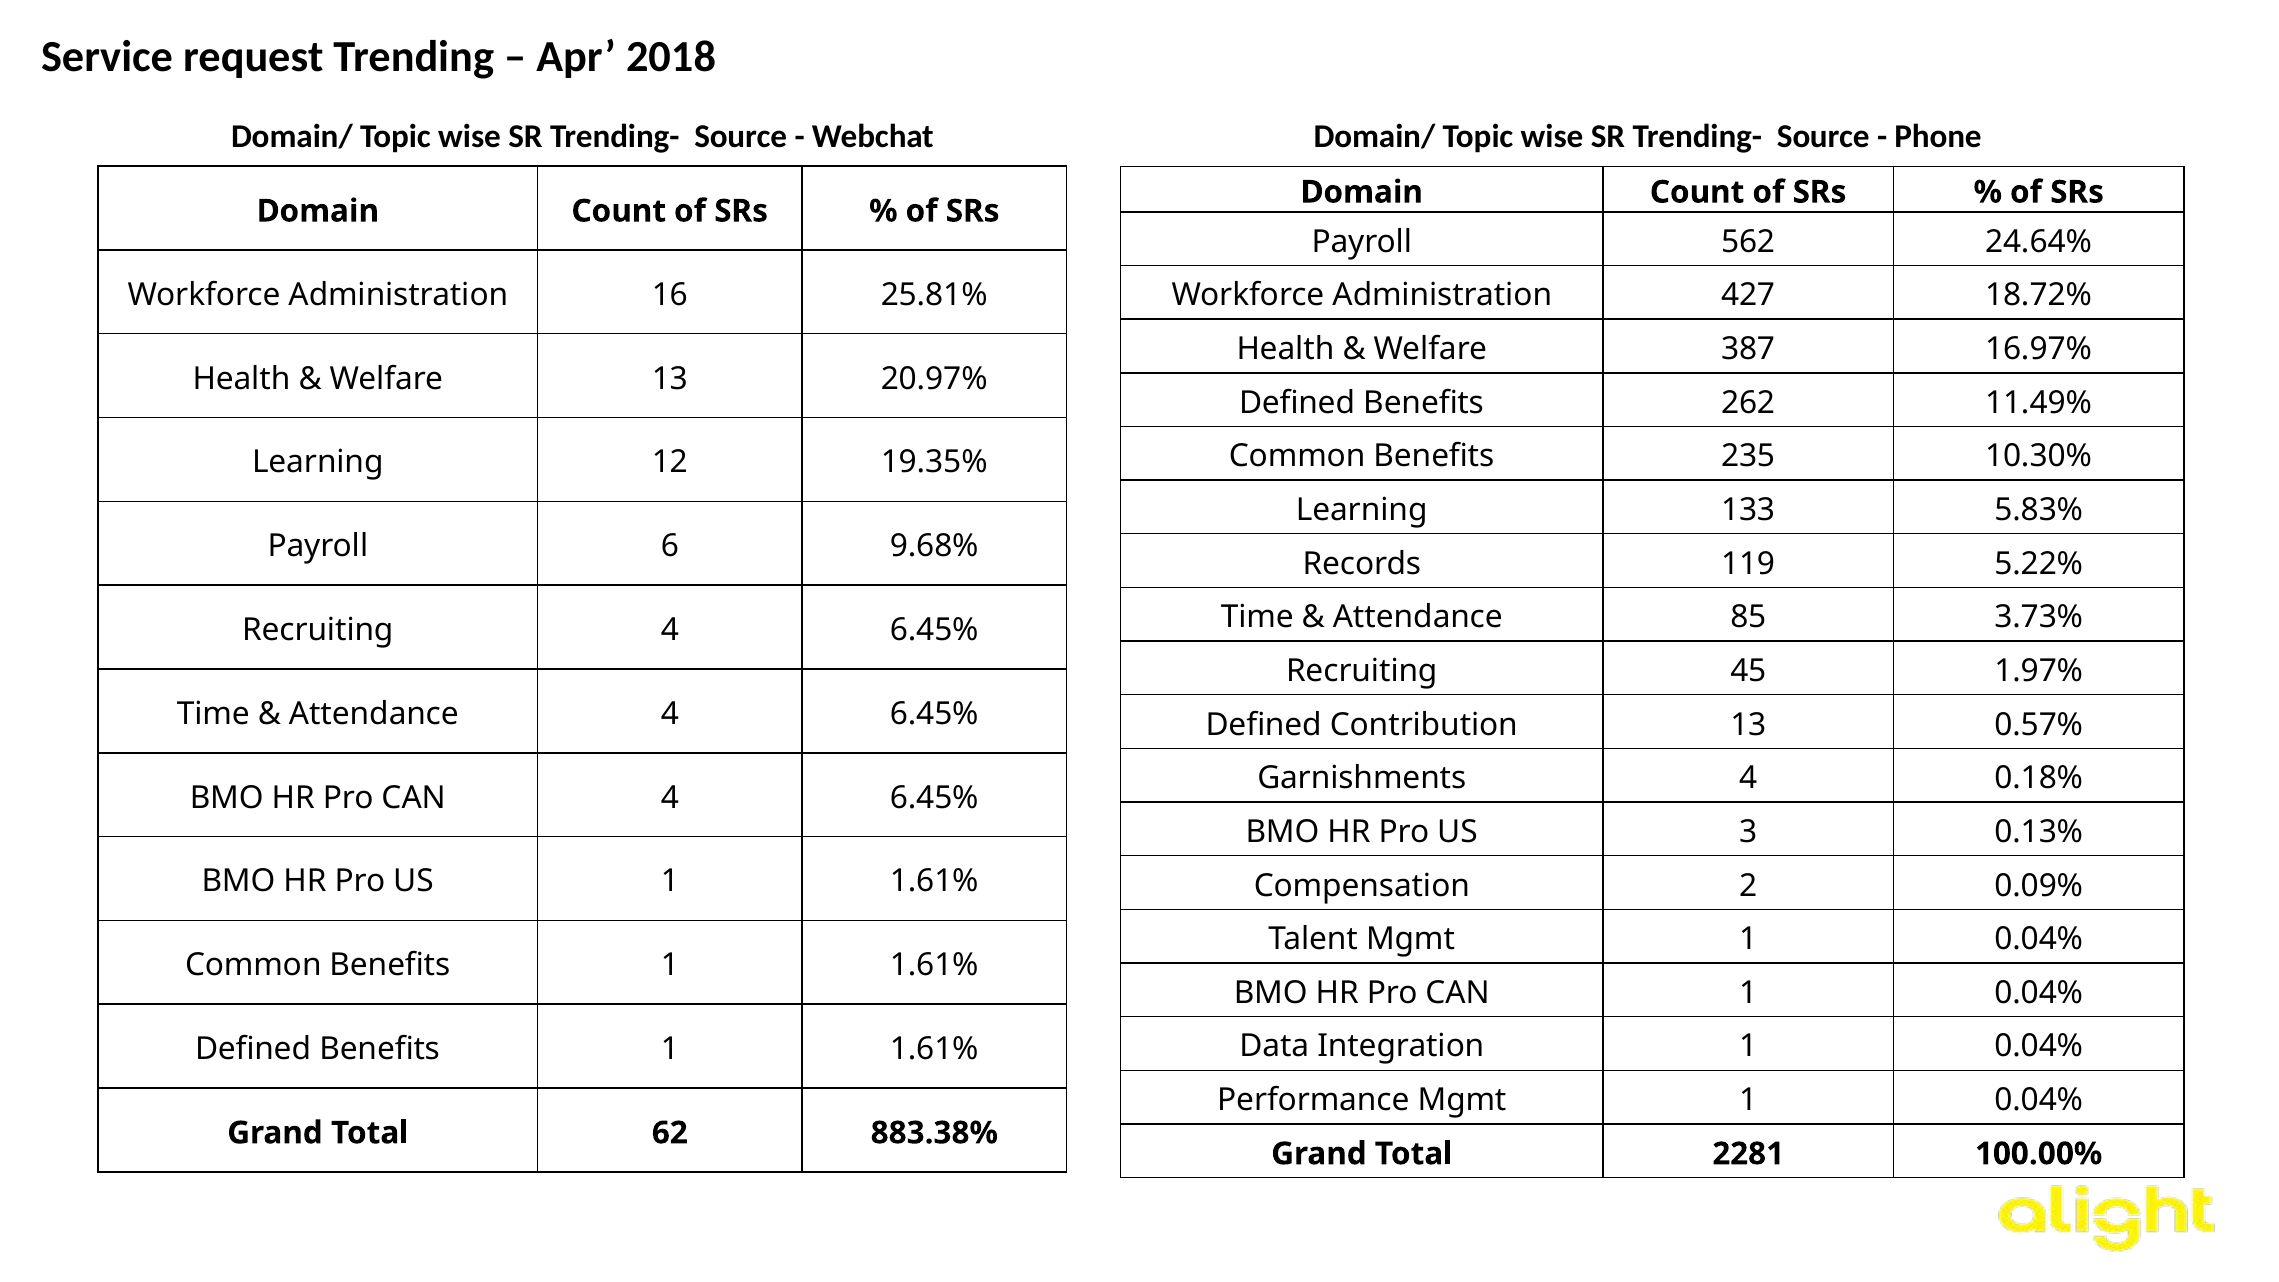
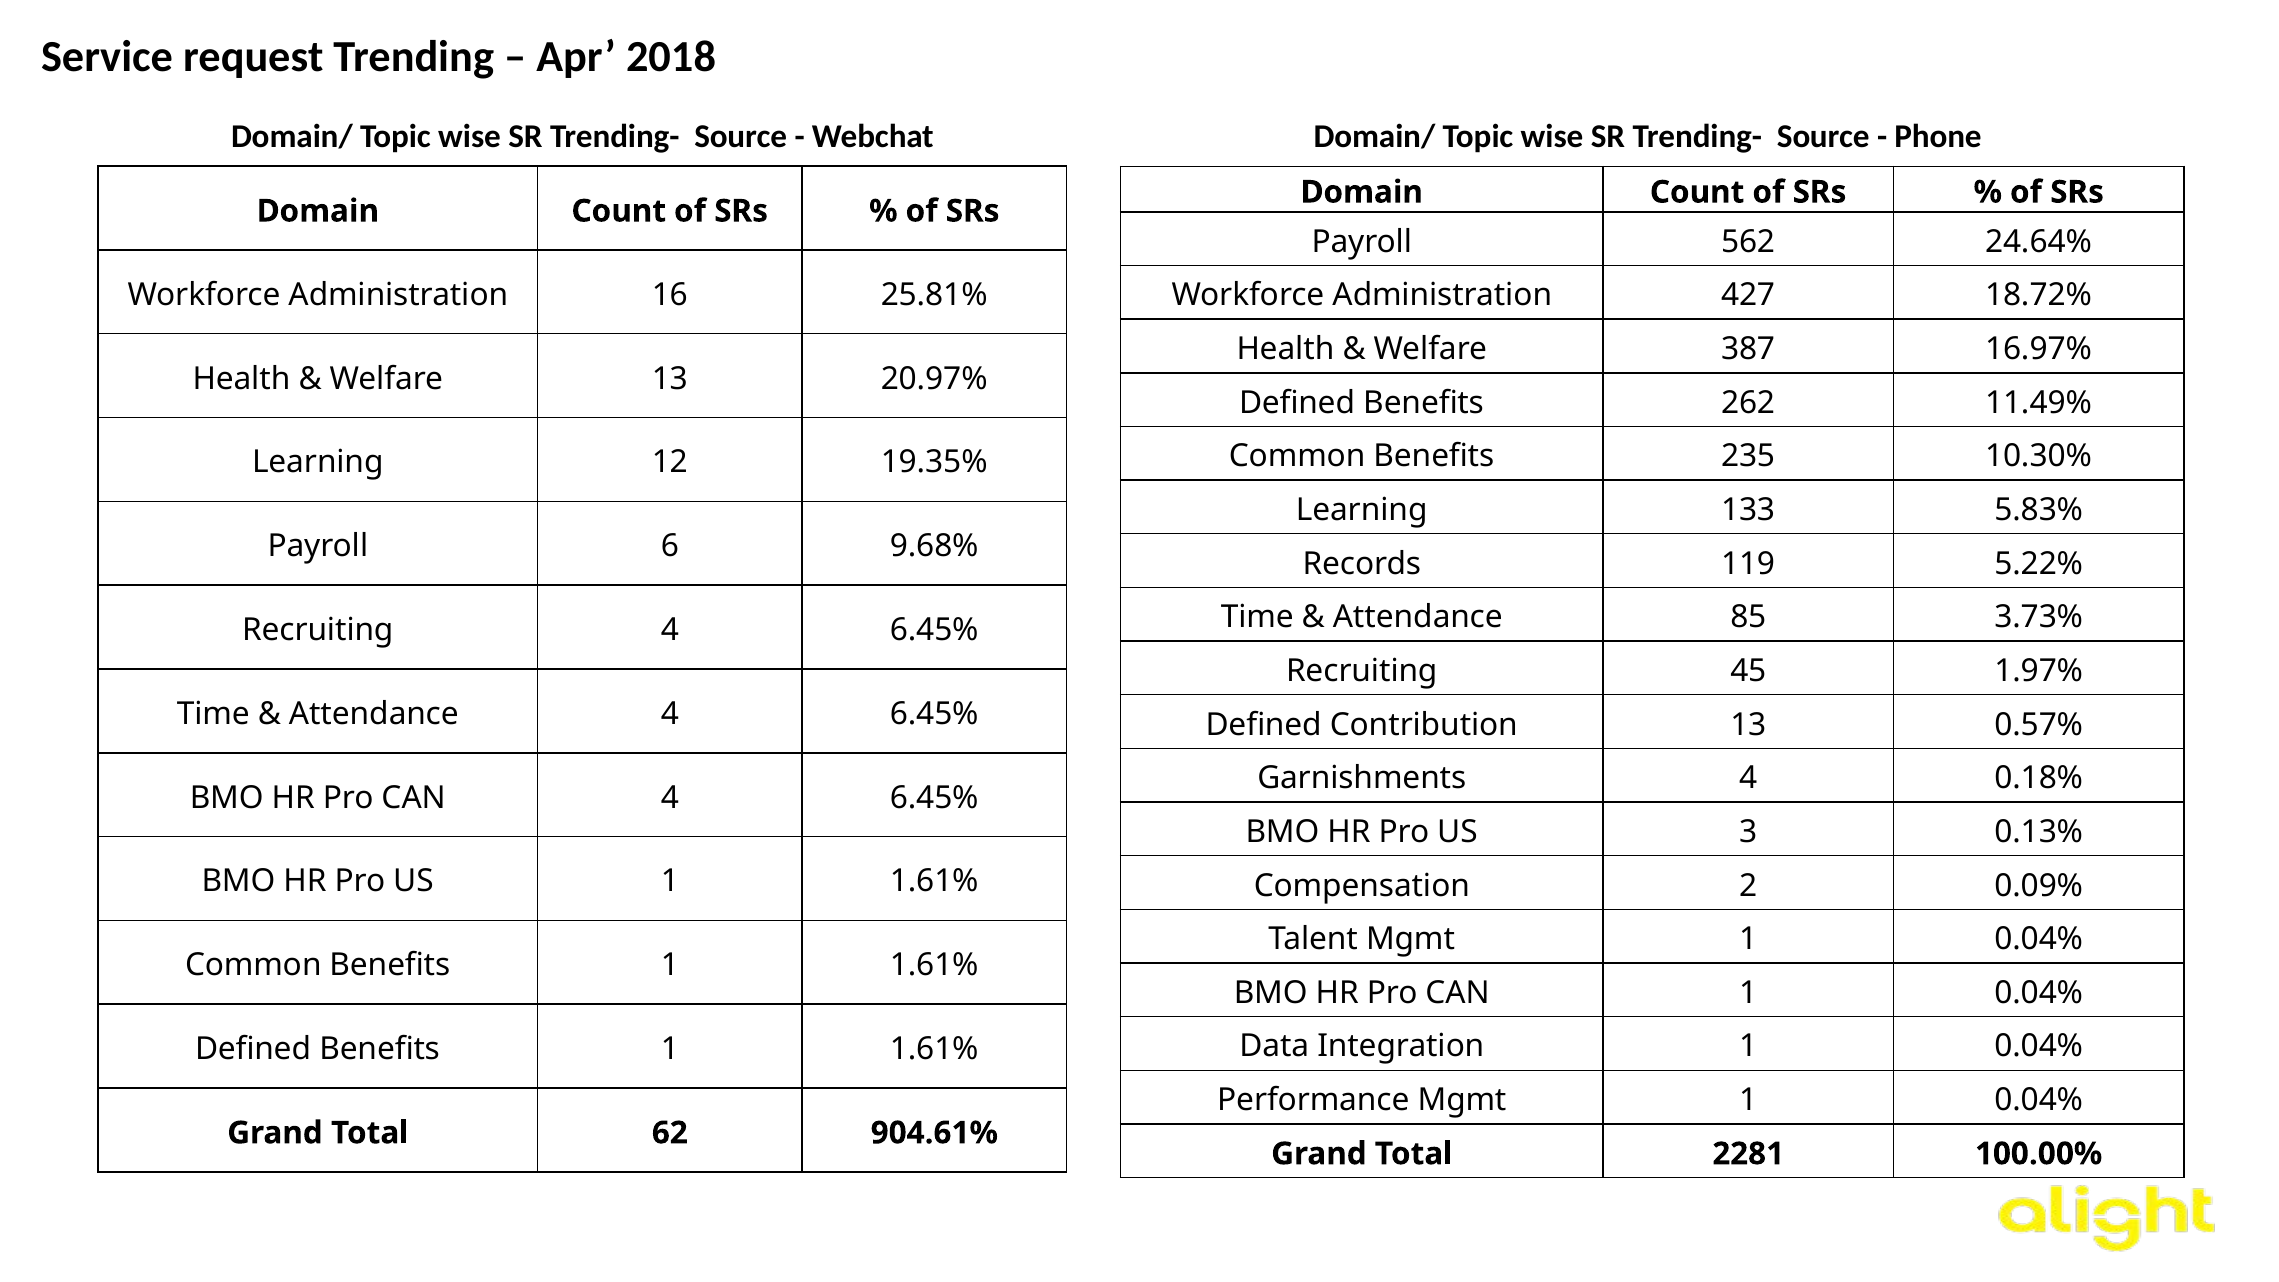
883.38%: 883.38% -> 904.61%
